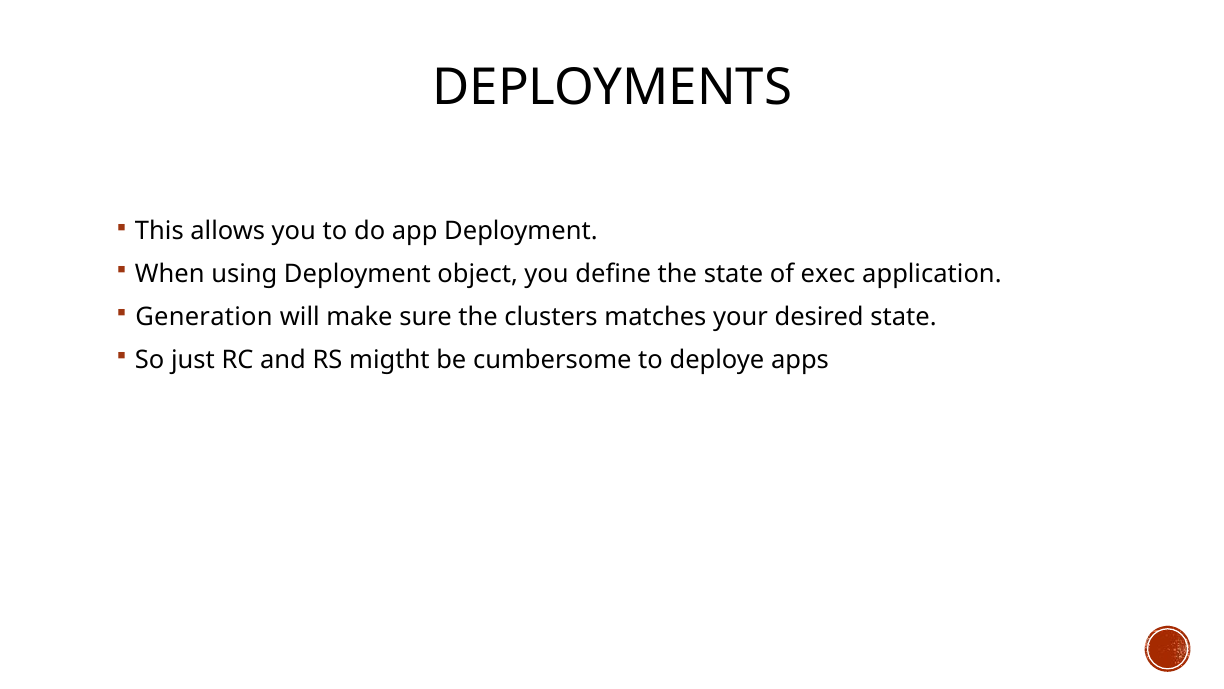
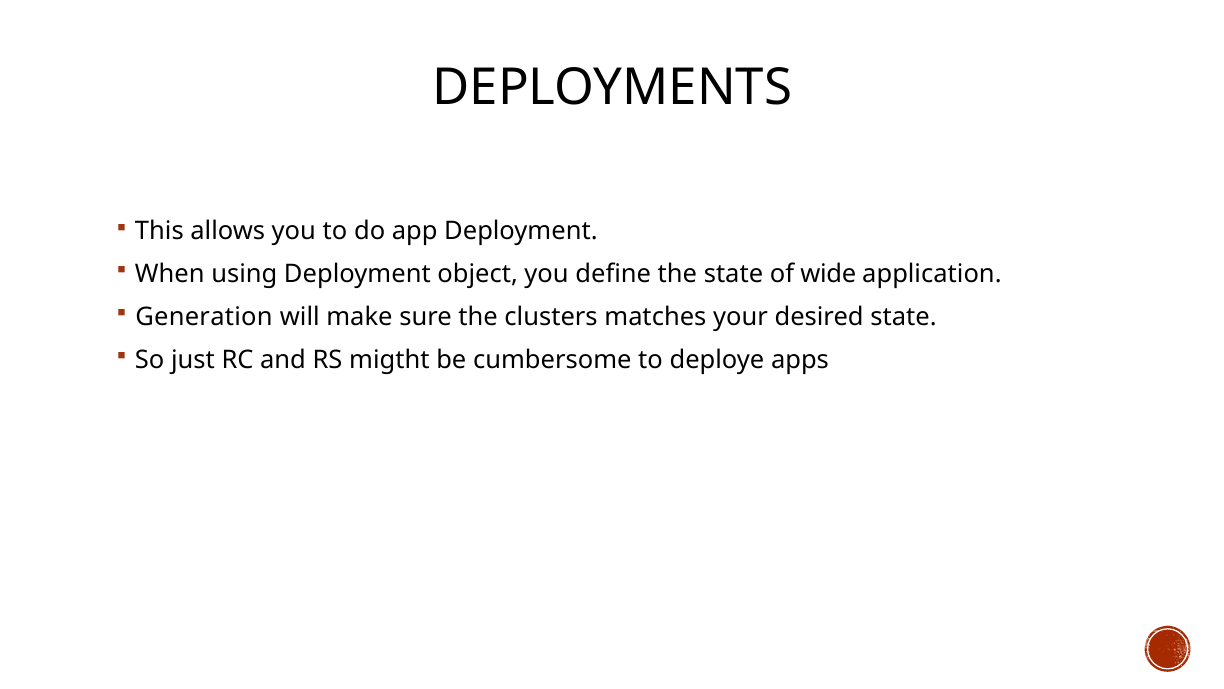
exec: exec -> wide
